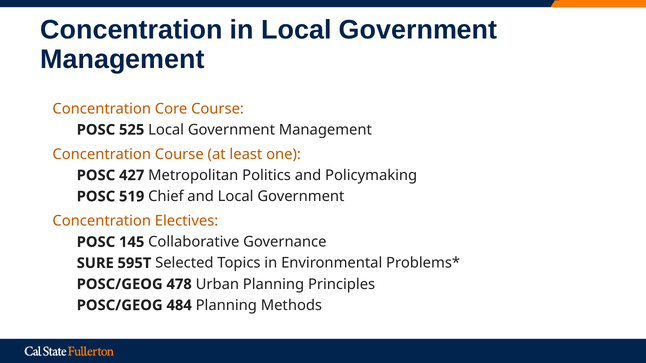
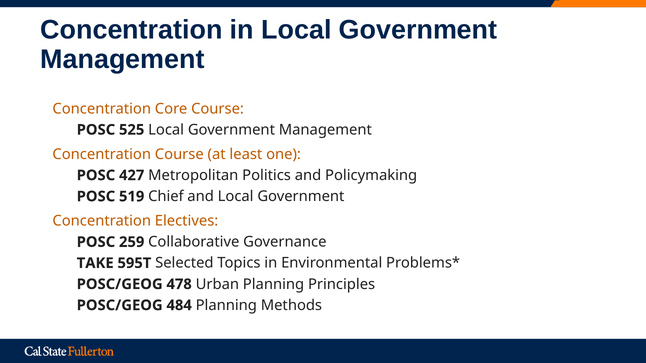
145: 145 -> 259
SURE: SURE -> TAKE
